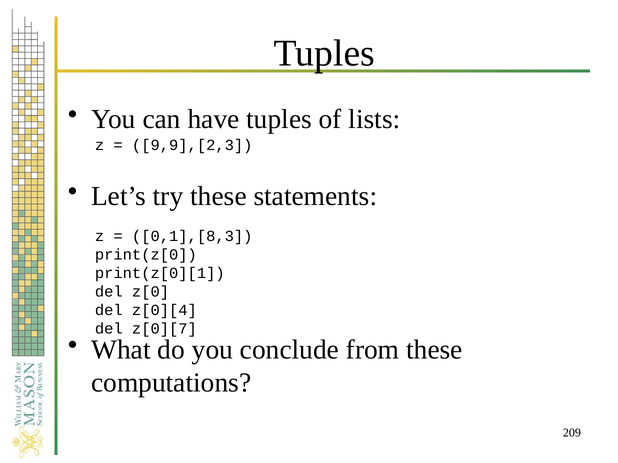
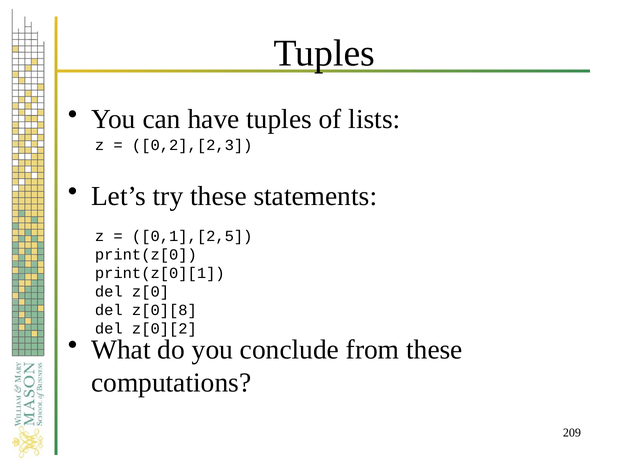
9,9],[2,3: 9,9],[2,3 -> 0,2],[2,3
0,1],[8,3: 0,1],[8,3 -> 0,1],[2,5
z[0][4: z[0][4 -> z[0][8
z[0][7: z[0][7 -> z[0][2
